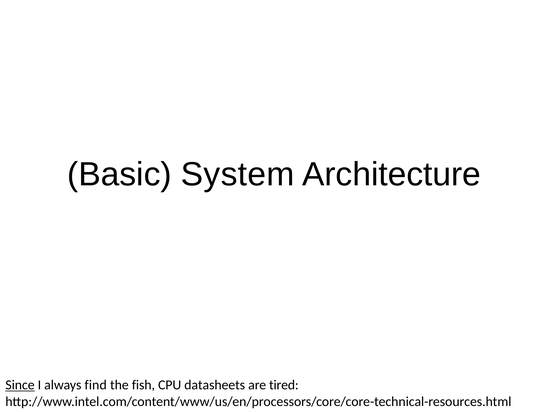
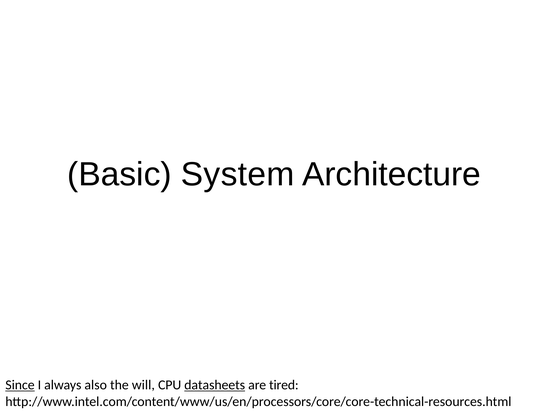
find: find -> also
fish: fish -> will
datasheets underline: none -> present
